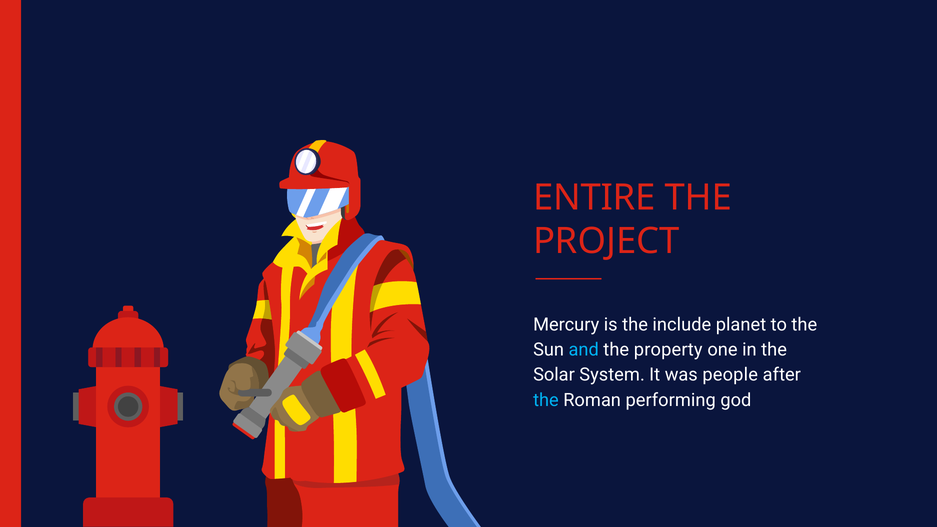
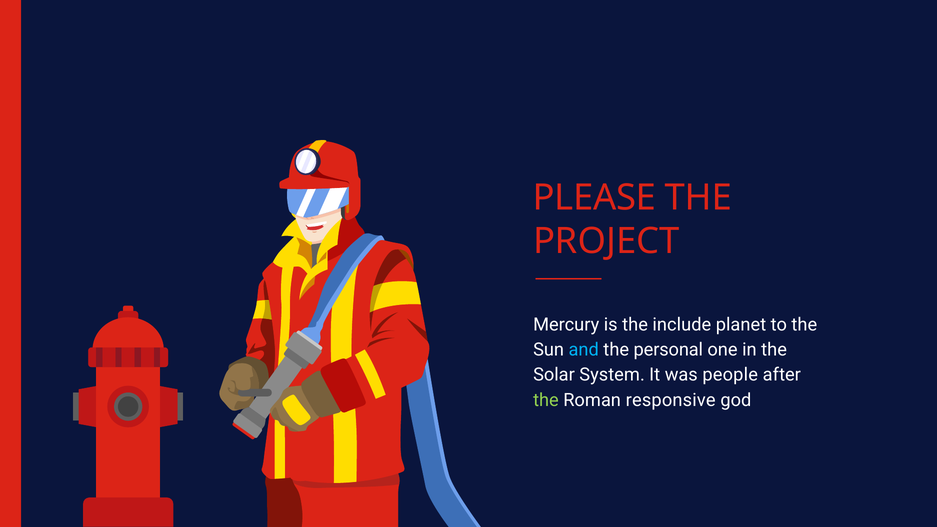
ENTIRE: ENTIRE -> PLEASE
property: property -> personal
the at (546, 400) colour: light blue -> light green
performing: performing -> responsive
